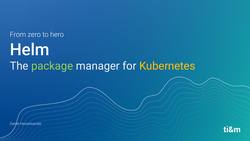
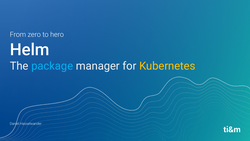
package colour: light green -> light blue
